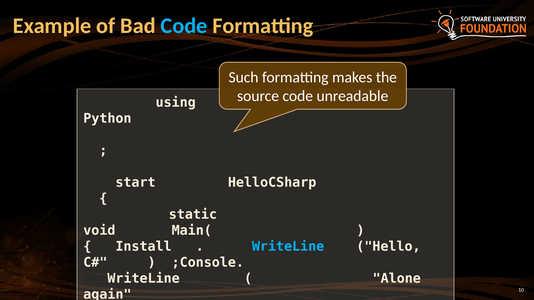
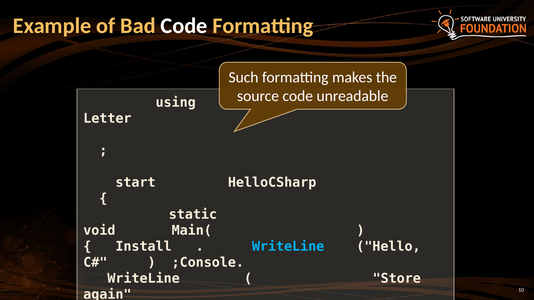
Code at (184, 26) colour: light blue -> white
Python: Python -> Letter
Alone: Alone -> Store
